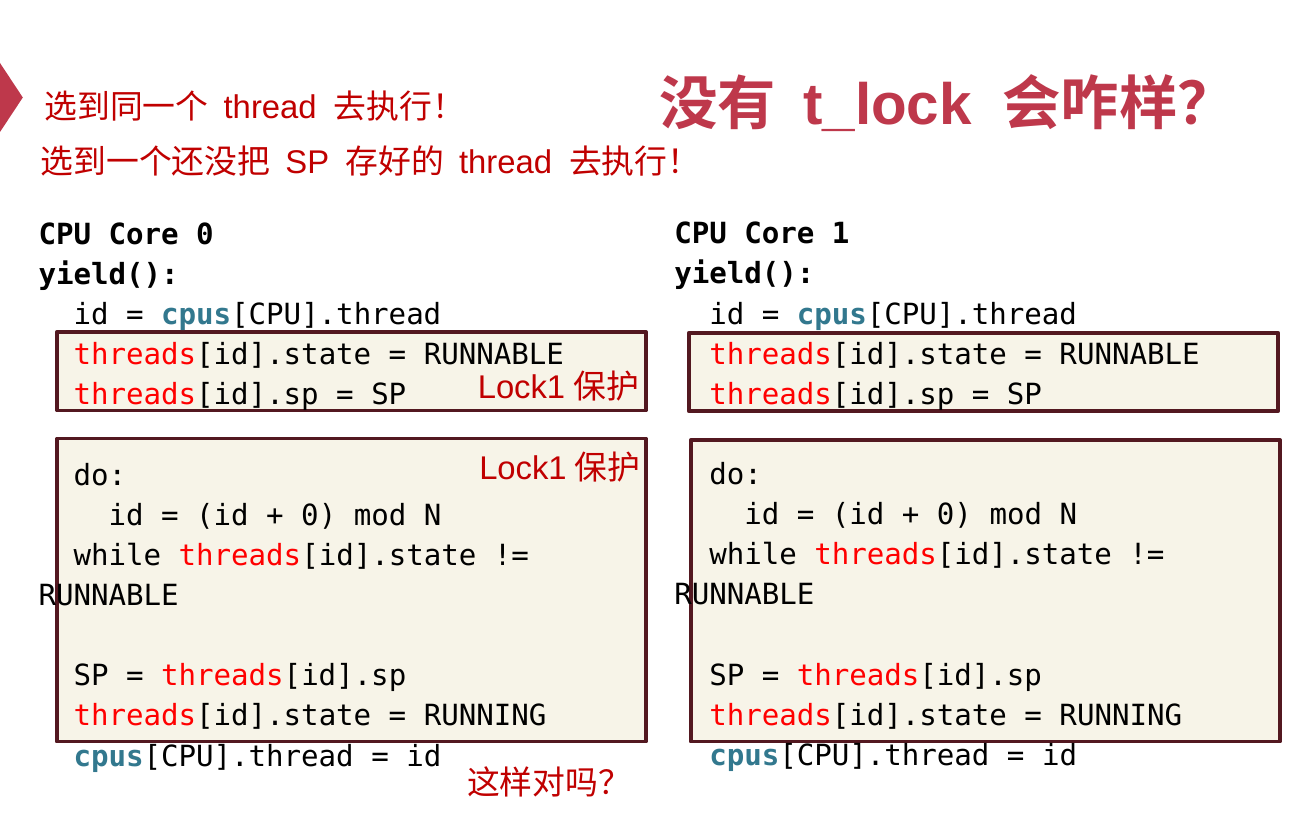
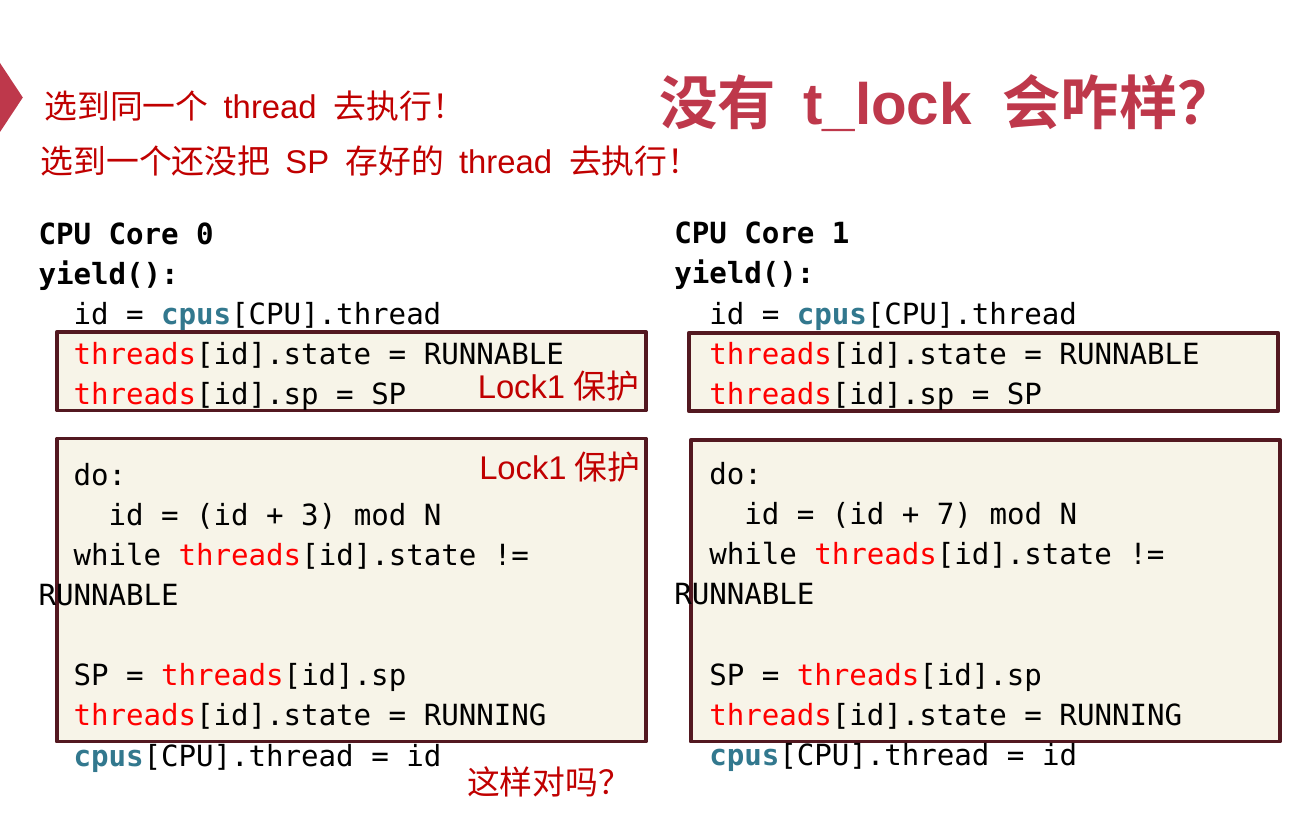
0 at (954, 515): 0 -> 7
0 at (319, 515): 0 -> 3
